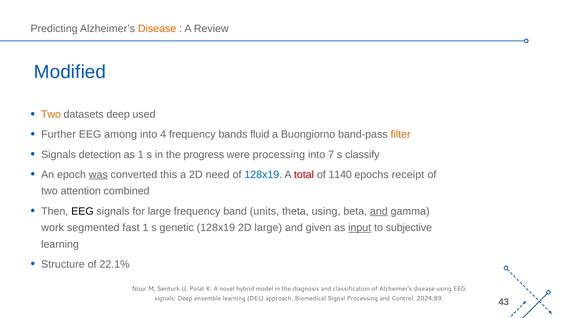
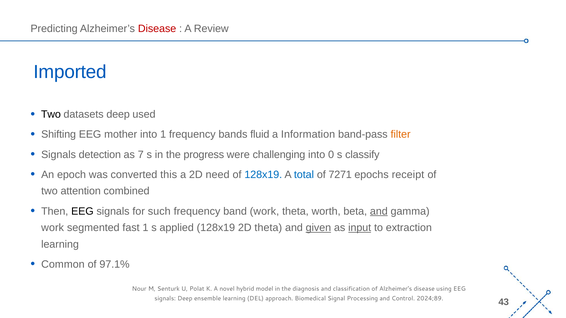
Disease at (157, 29) colour: orange -> red
Modified: Modified -> Imported
Two at (51, 115) colour: orange -> black
Further: Further -> Shifting
among: among -> mother
into 4: 4 -> 1
Buongiorno: Buongiorno -> Information
as 1: 1 -> 7
were processing: processing -> challenging
7: 7 -> 0
was underline: present -> none
total colour: red -> blue
1140: 1140 -> 7271
for large: large -> such
band units: units -> work
theta using: using -> worth
genetic: genetic -> applied
2D large: large -> theta
given underline: none -> present
subjective: subjective -> extraction
Structure: Structure -> Common
22.1%: 22.1% -> 97.1%
